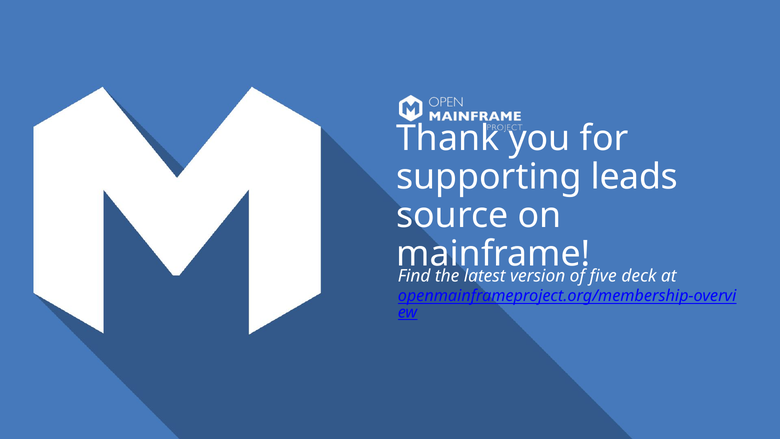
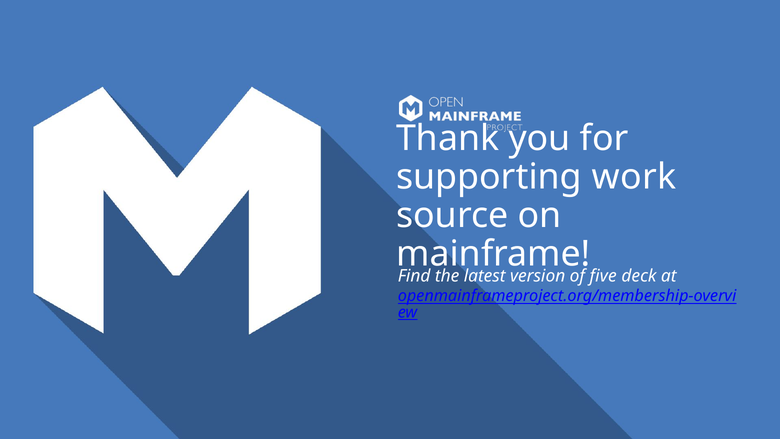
leads: leads -> work
